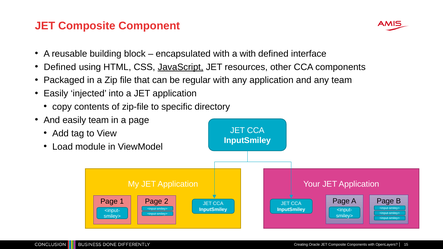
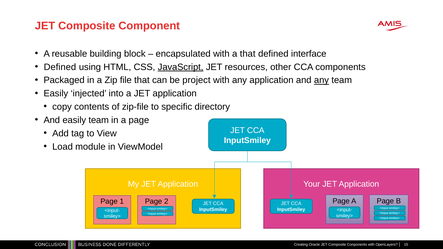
a with: with -> that
regular: regular -> project
any at (321, 80) underline: none -> present
